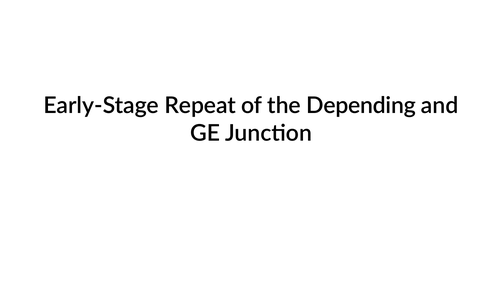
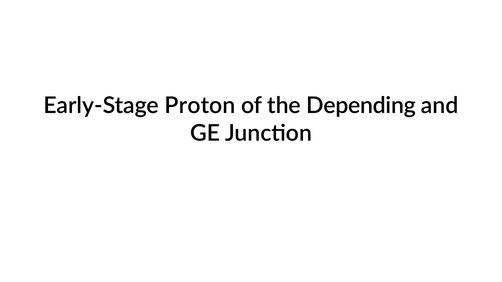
Repeat: Repeat -> Proton
